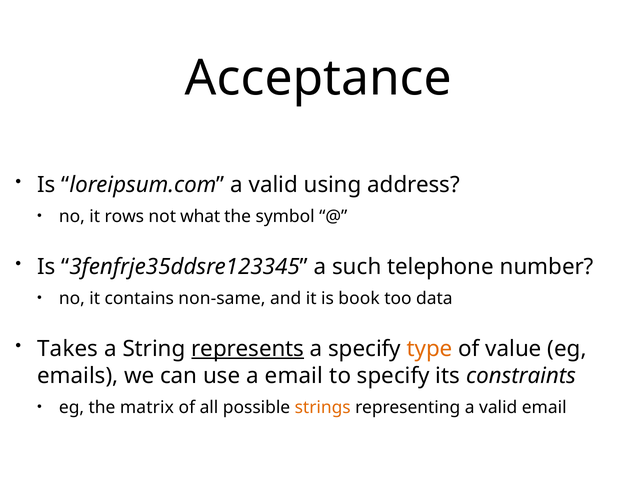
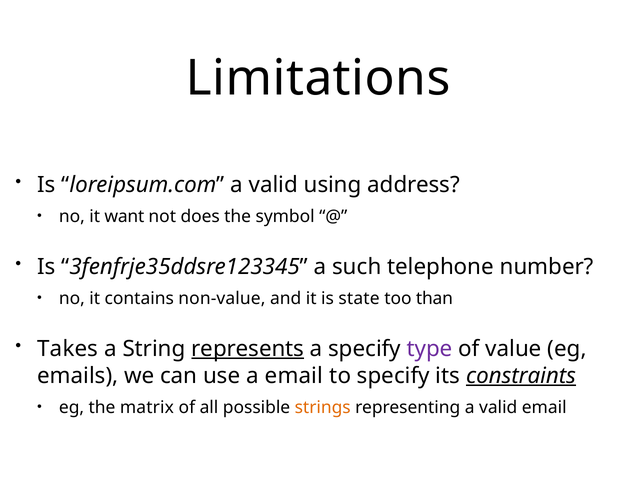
Acceptance: Acceptance -> Limitations
rows: rows -> want
what: what -> does
non-same: non-same -> non-value
book: book -> state
data: data -> than
type colour: orange -> purple
constraints underline: none -> present
